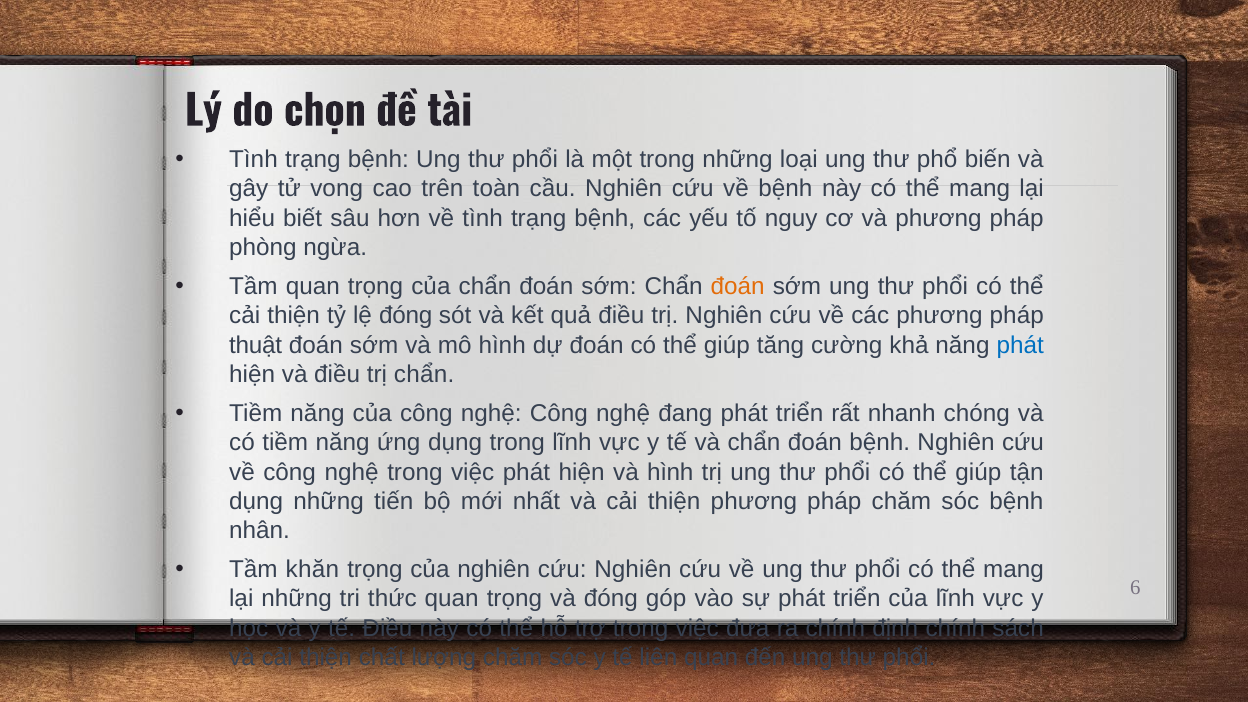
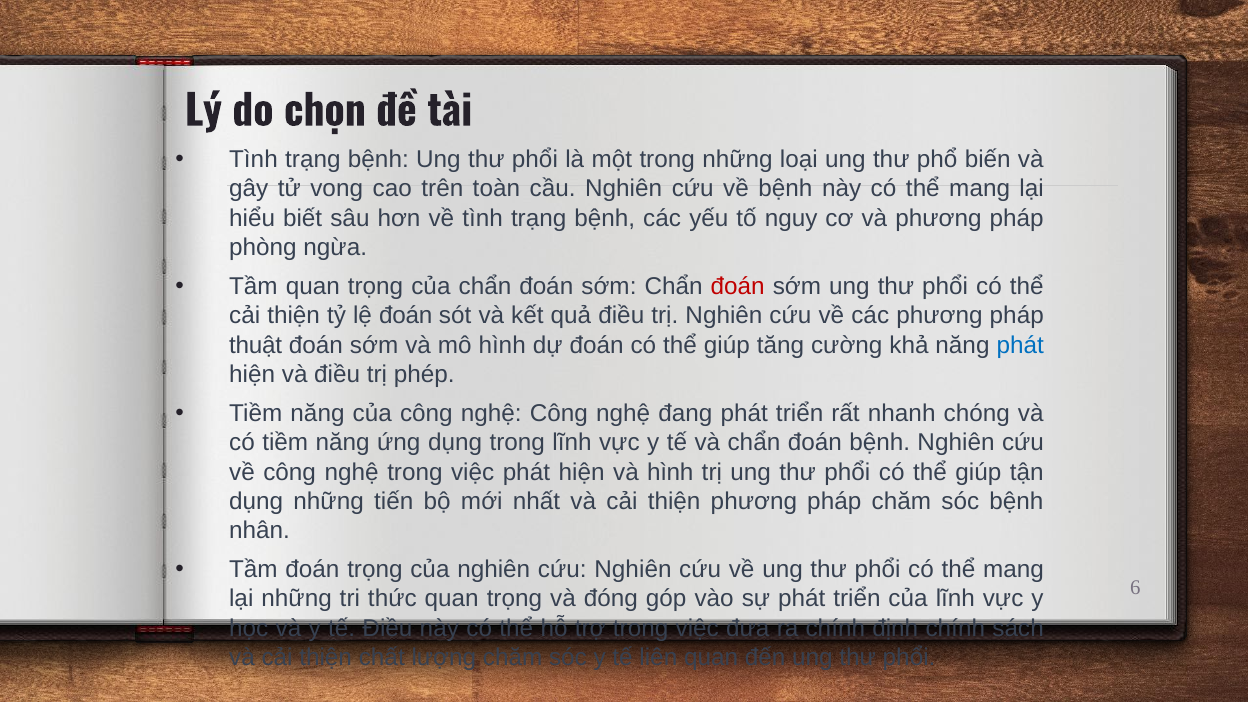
đoán at (738, 287) colour: orange -> red
lệ đóng: đóng -> đoán
trị chẩn: chẩn -> phép
Tầm khăn: khăn -> đoán
